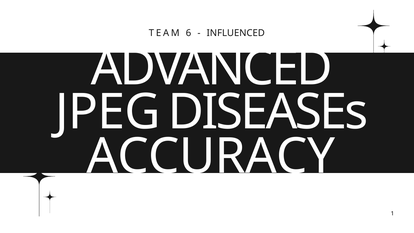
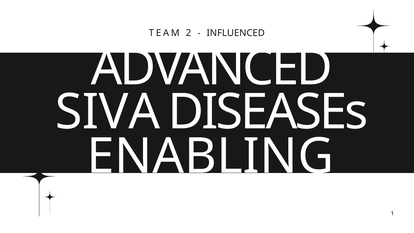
6: 6 -> 2
JPEG: JPEG -> SIVA
ACCURACY: ACCURACY -> ENABLING
